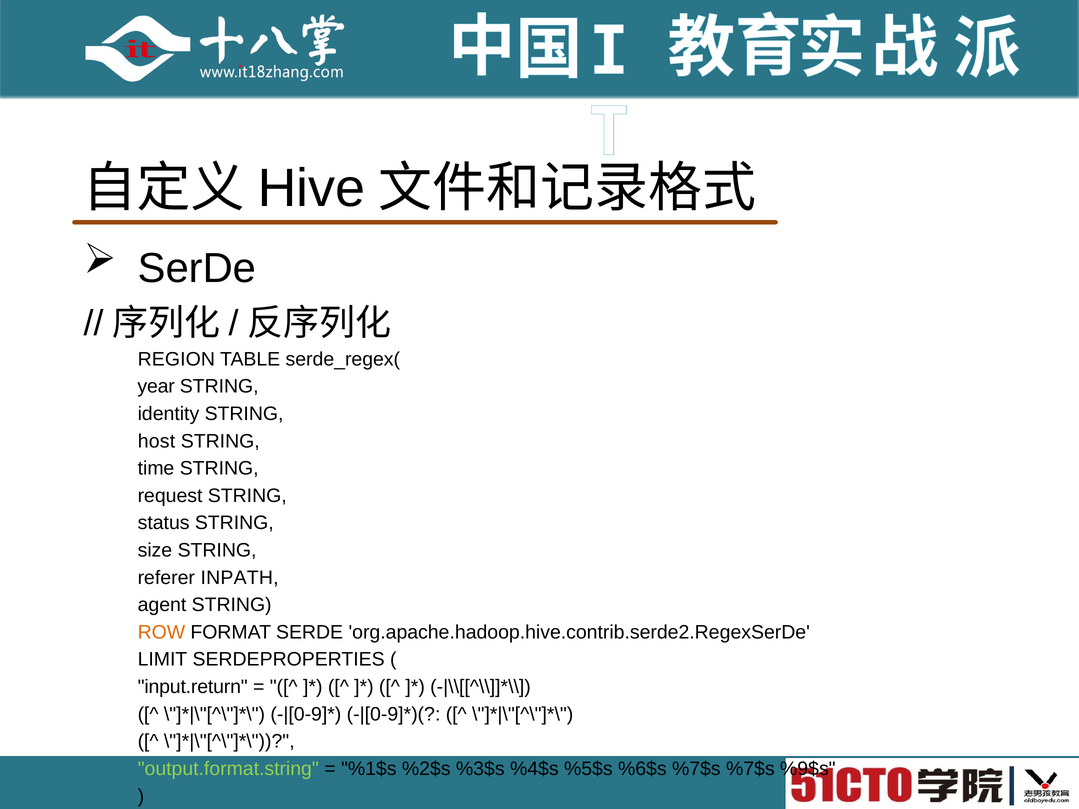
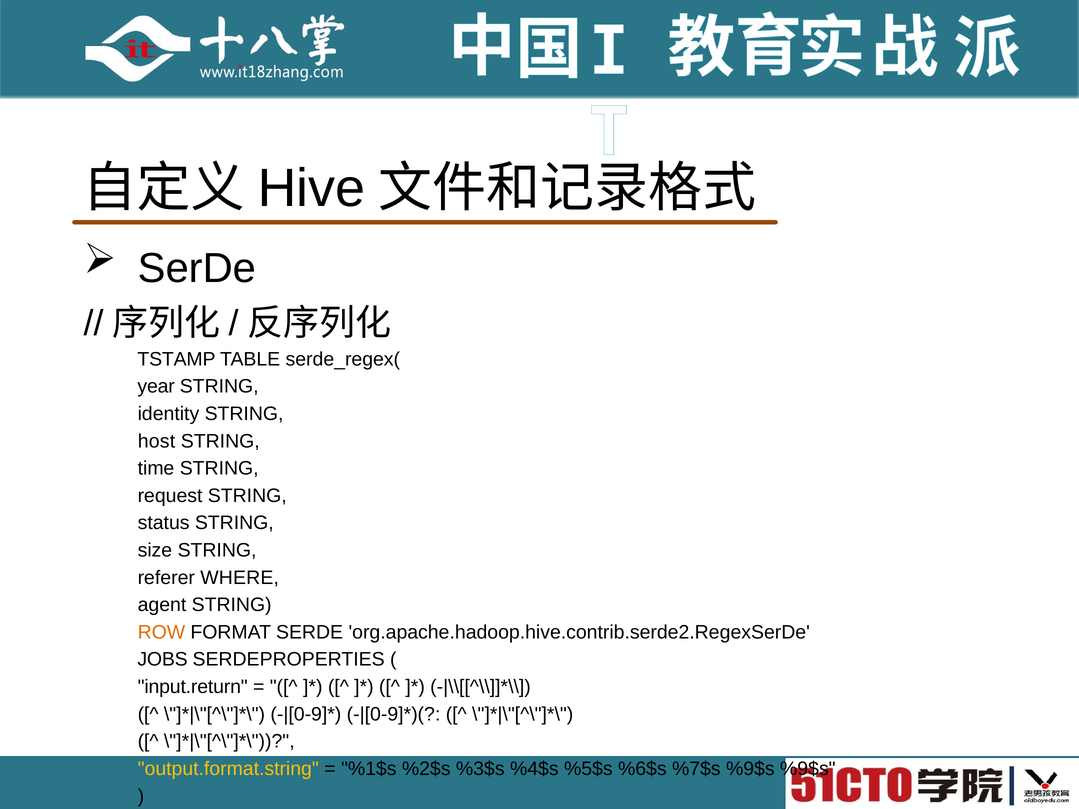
REGION: REGION -> TSTAMP
INPATH: INPATH -> WHERE
LIMIT: LIMIT -> JOBS
output.format.string colour: light green -> yellow
%7$s %7$s: %7$s -> %9$s
